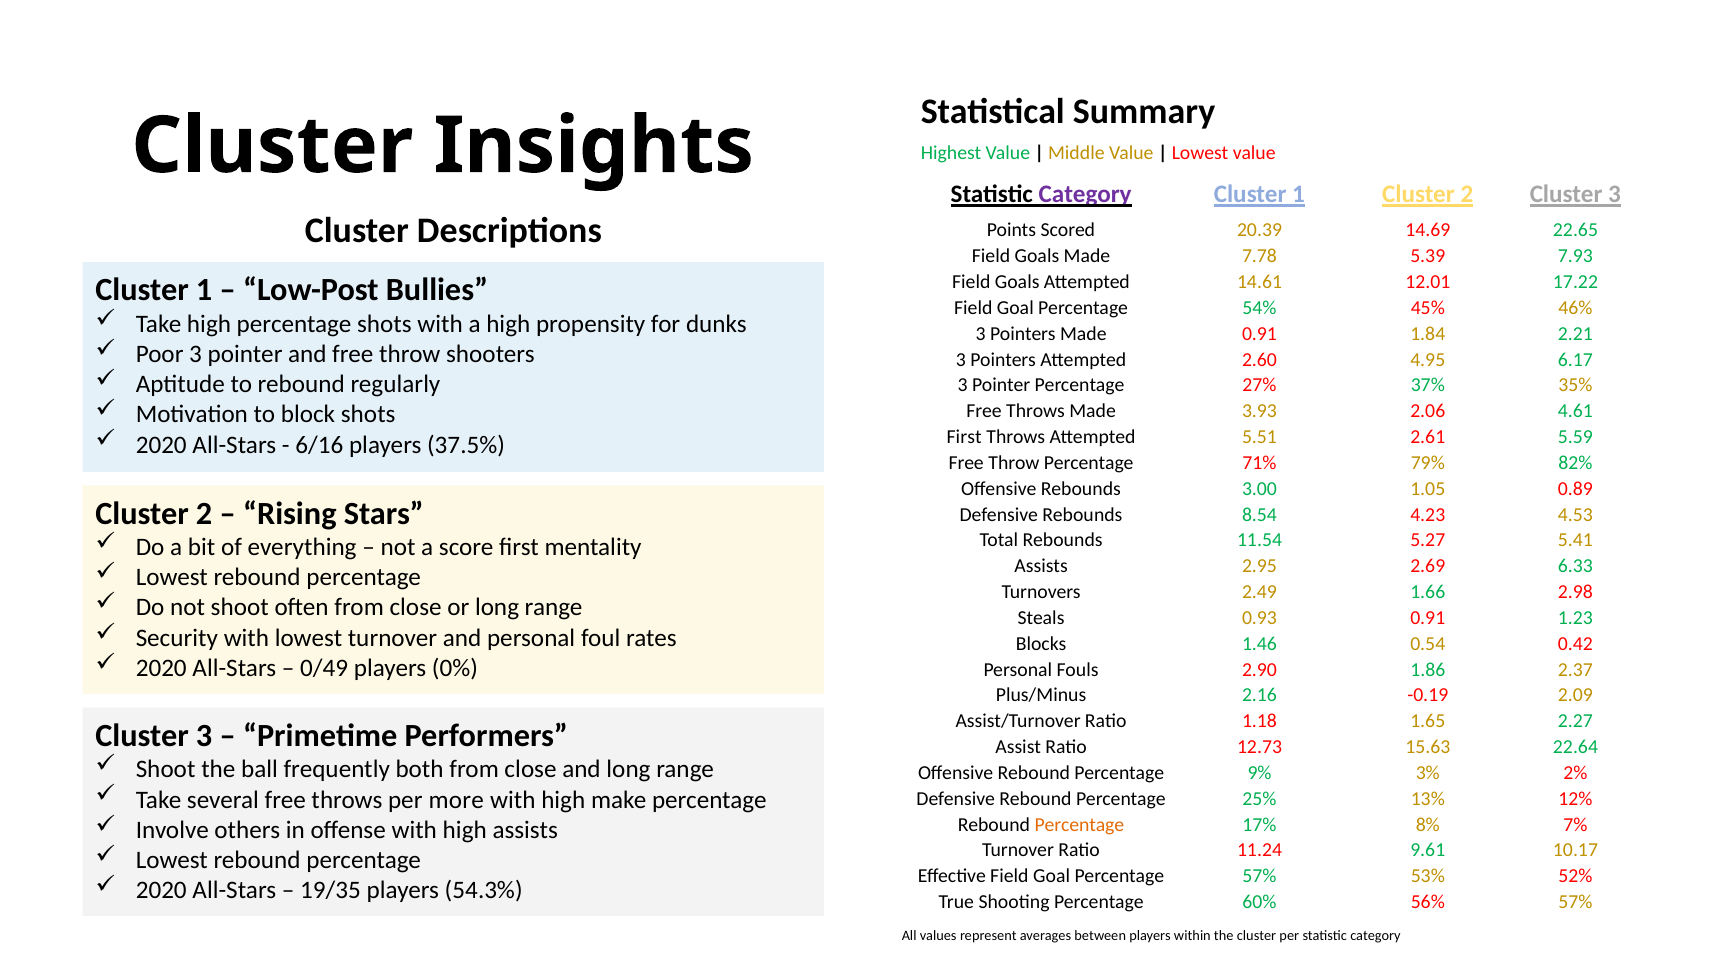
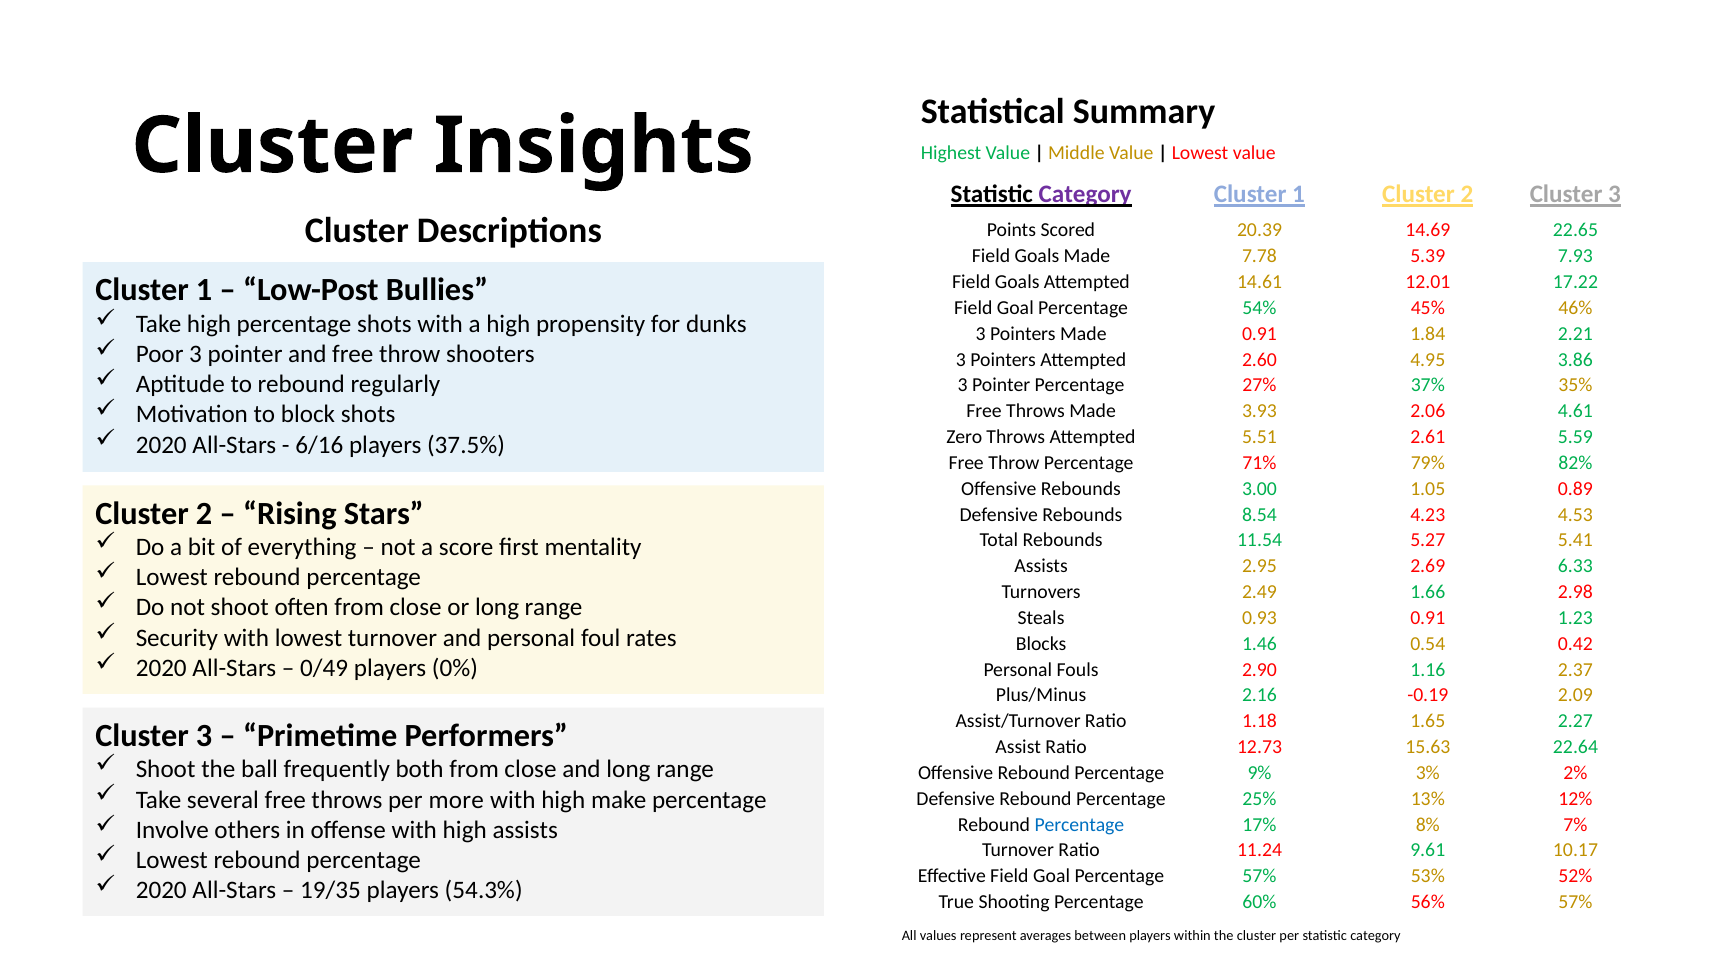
6.17: 6.17 -> 3.86
First at (964, 437): First -> Zero
1.86: 1.86 -> 1.16
Percentage at (1079, 825) colour: orange -> blue
